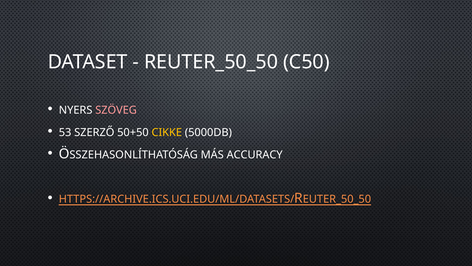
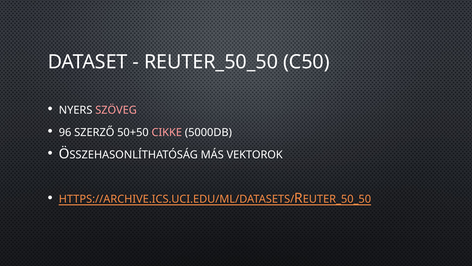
53: 53 -> 96
CIKKE colour: yellow -> pink
ACCURACY: ACCURACY -> VEKTOROK
